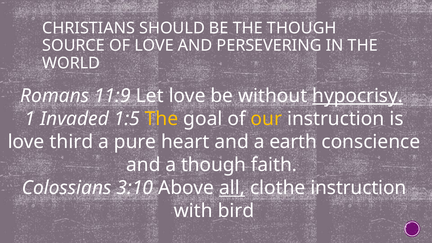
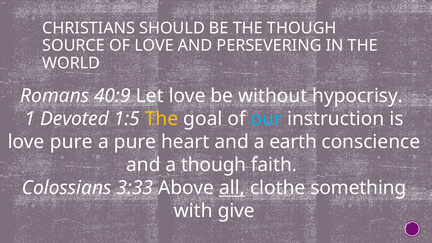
11:9: 11:9 -> 40:9
hypocrisy underline: present -> none
Invaded: Invaded -> Devoted
our colour: yellow -> light blue
love third: third -> pure
3:10: 3:10 -> 3:33
clothe instruction: instruction -> something
bird: bird -> give
